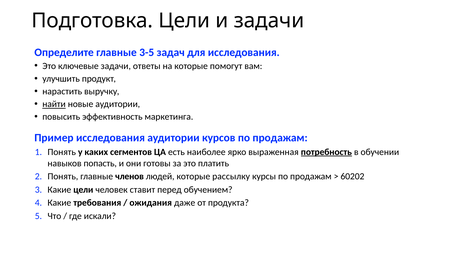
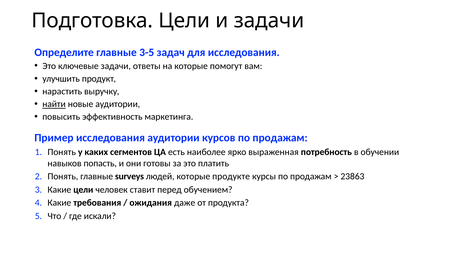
потребность underline: present -> none
членов: членов -> surveys
рассылку: рассылку -> продукте
60202: 60202 -> 23863
